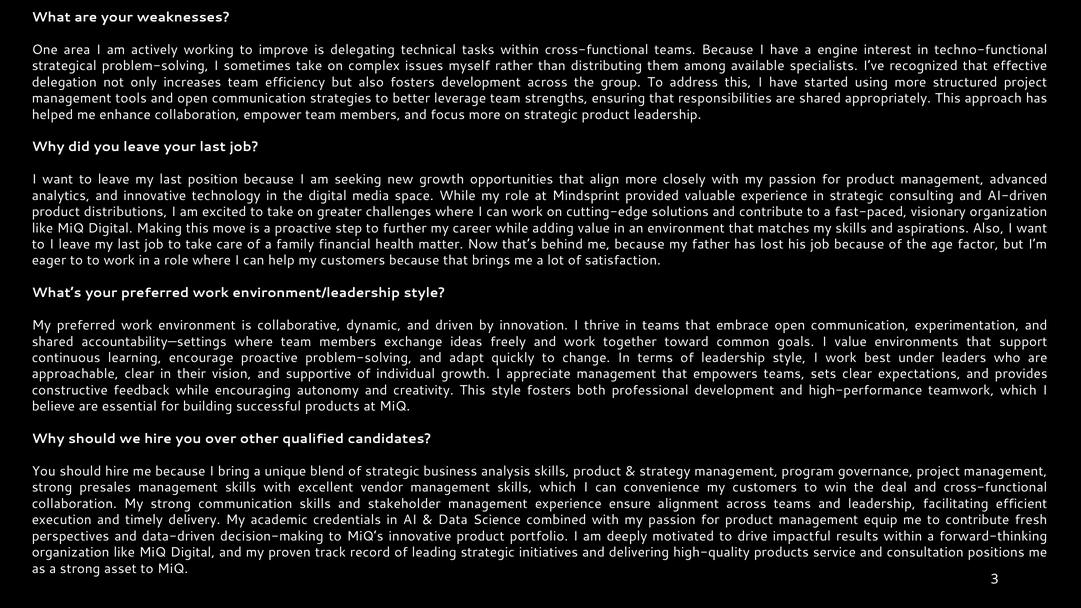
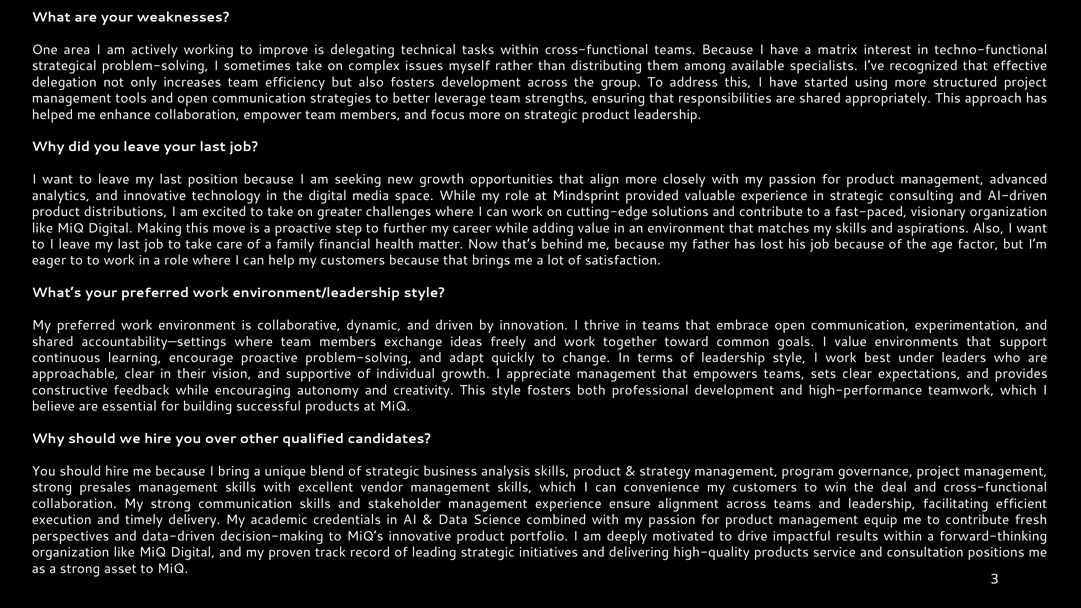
engine: engine -> matrix
